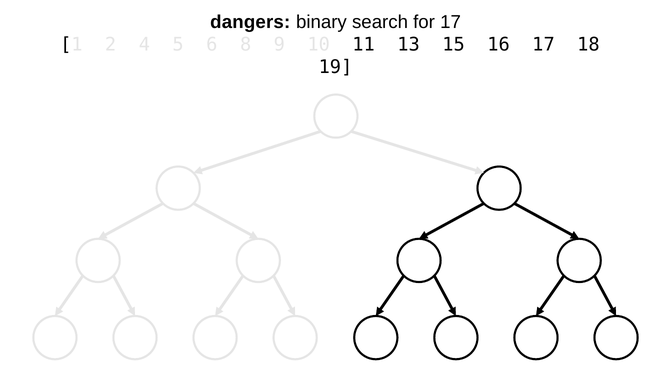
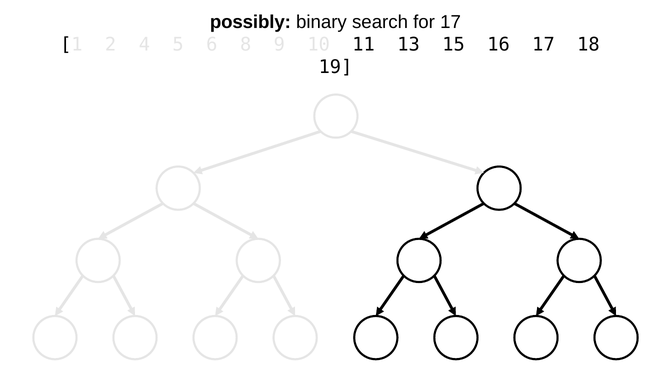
dangers: dangers -> possibly
